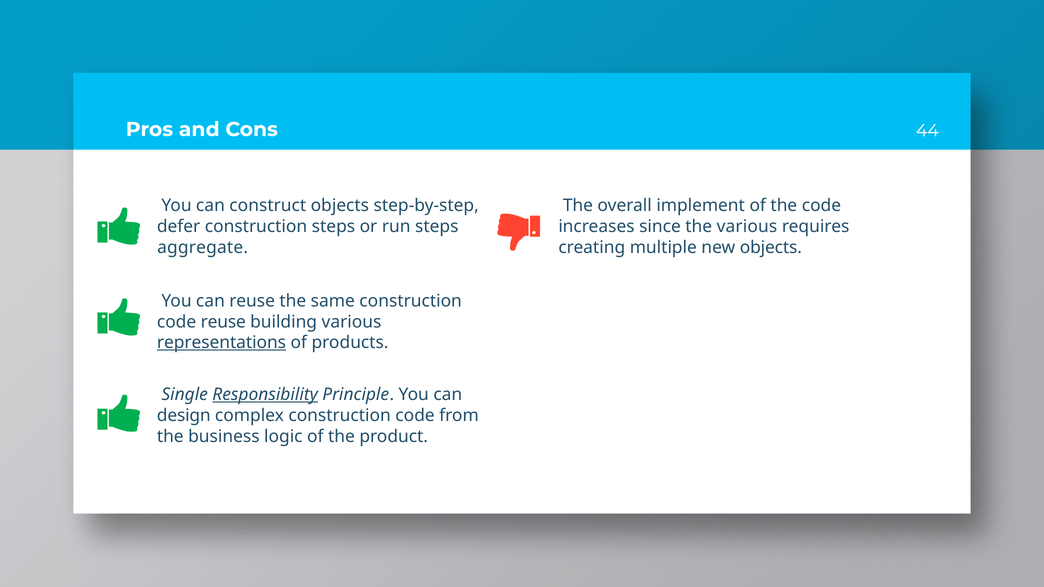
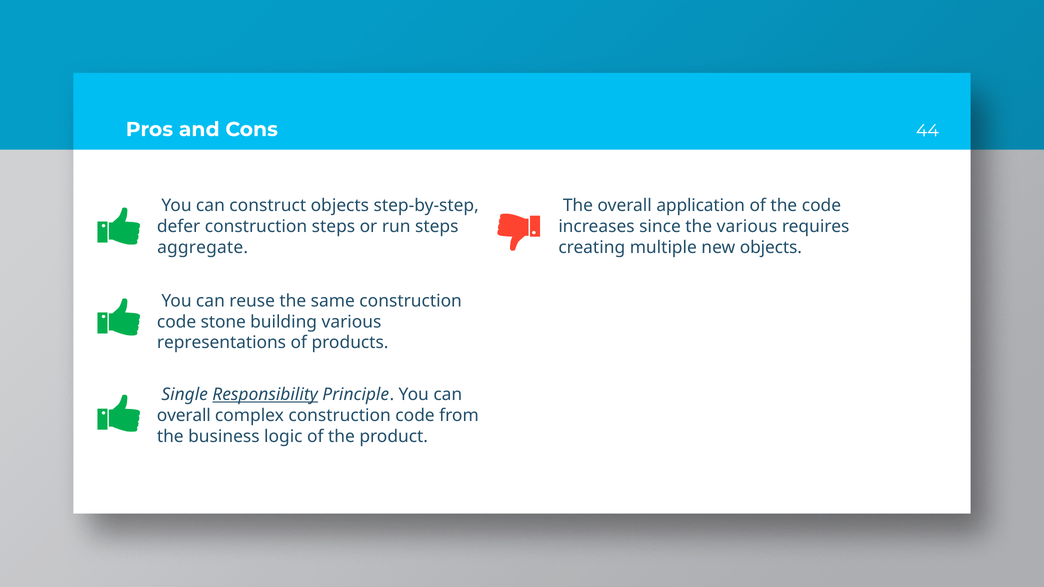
implement: implement -> application
code reuse: reuse -> stone
representations underline: present -> none
design at (184, 416): design -> overall
